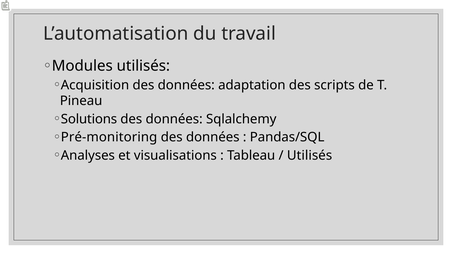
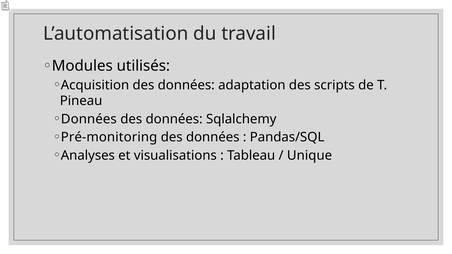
Solutions at (89, 119): Solutions -> Données
Utilisés at (310, 156): Utilisés -> Unique
